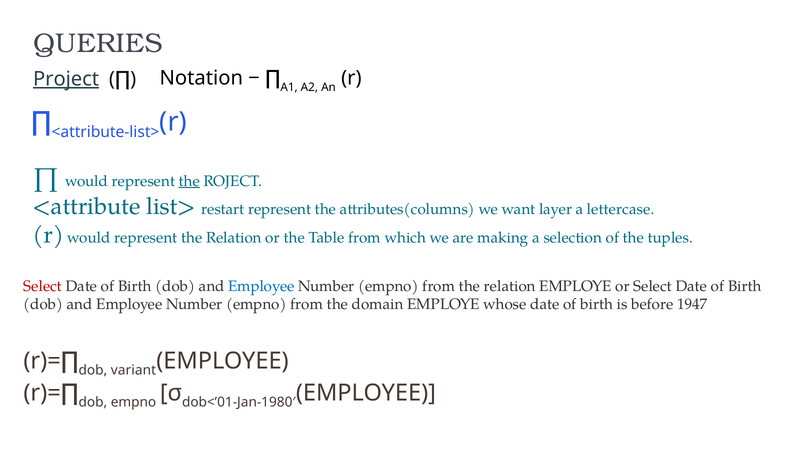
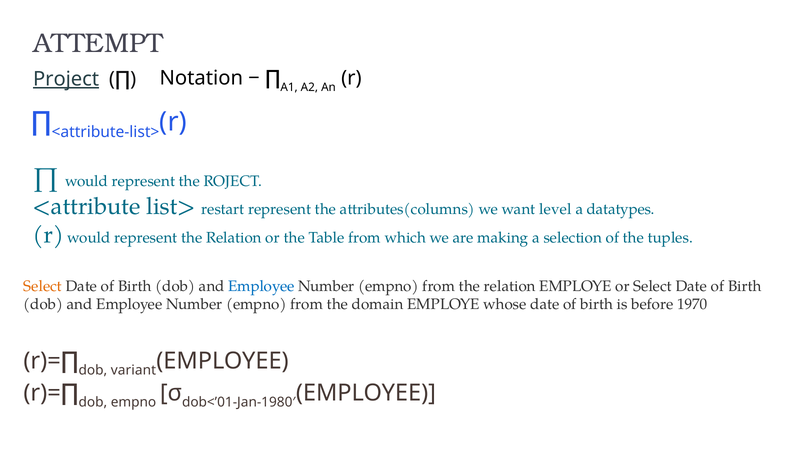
QUERIES: QUERIES -> ATTEMPT
the at (189, 181) underline: present -> none
layer: layer -> level
lettercase: lettercase -> datatypes
Select at (43, 286) colour: red -> orange
1947: 1947 -> 1970
